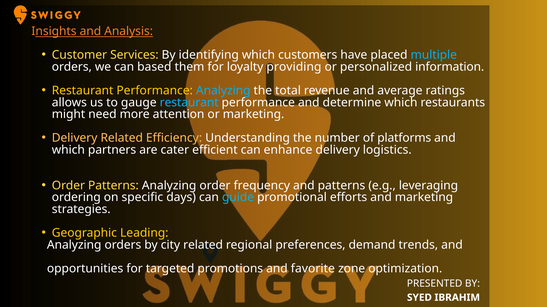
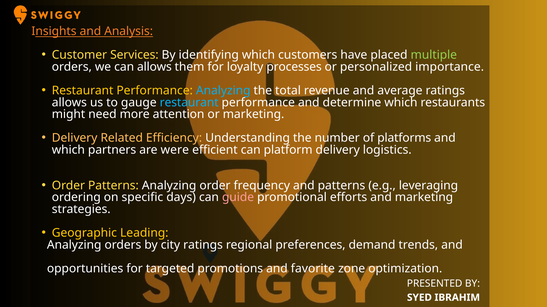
multiple colour: light blue -> light green
can based: based -> allows
providing: providing -> processes
information: information -> importance
cater: cater -> were
enhance: enhance -> platform
guide colour: light blue -> pink
city related: related -> ratings
